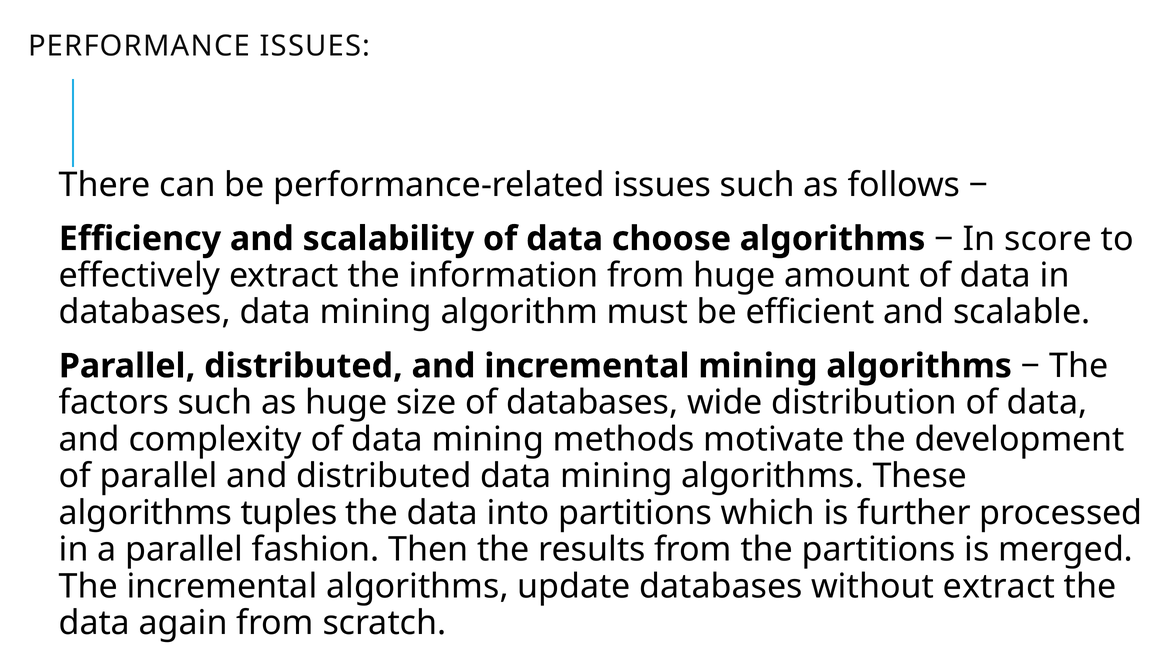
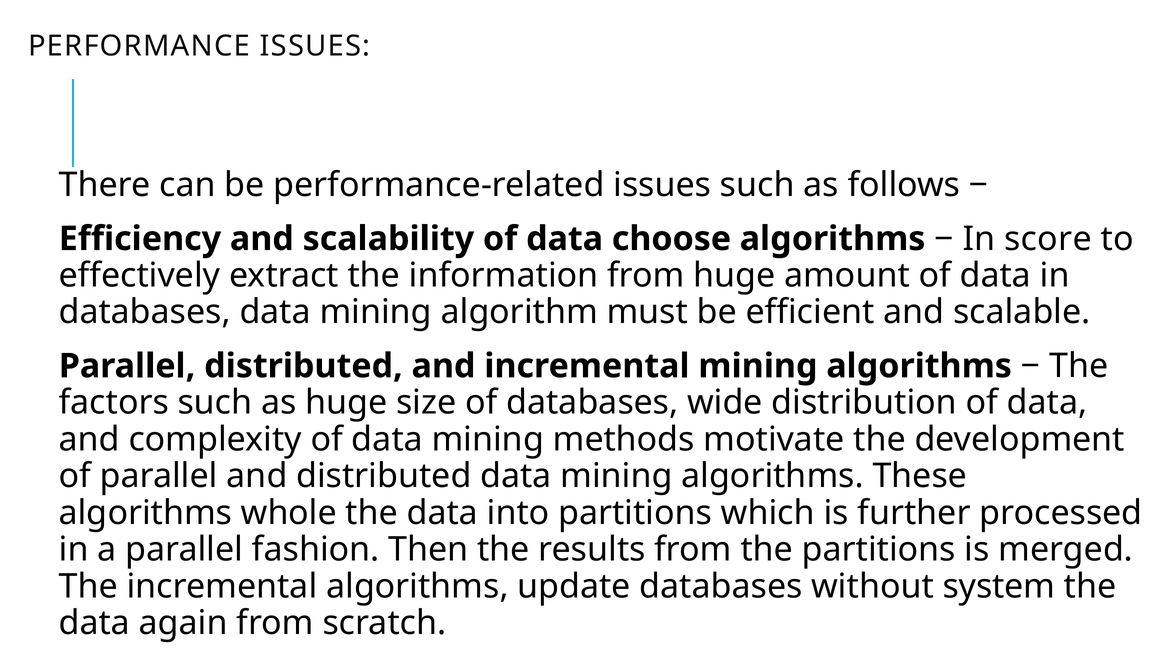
tuples: tuples -> whole
without extract: extract -> system
